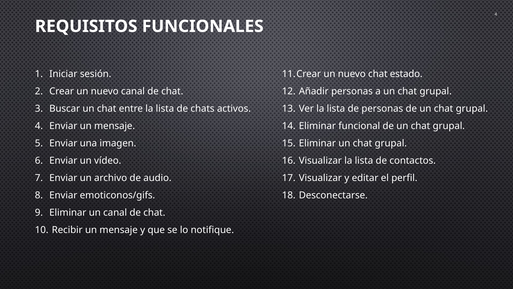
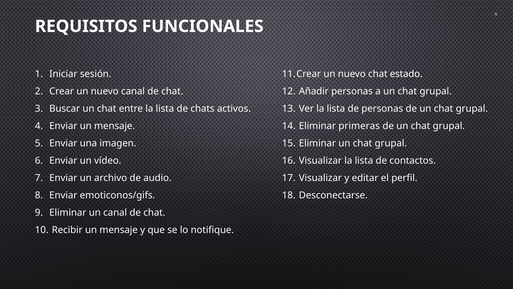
funcional: funcional -> primeras
